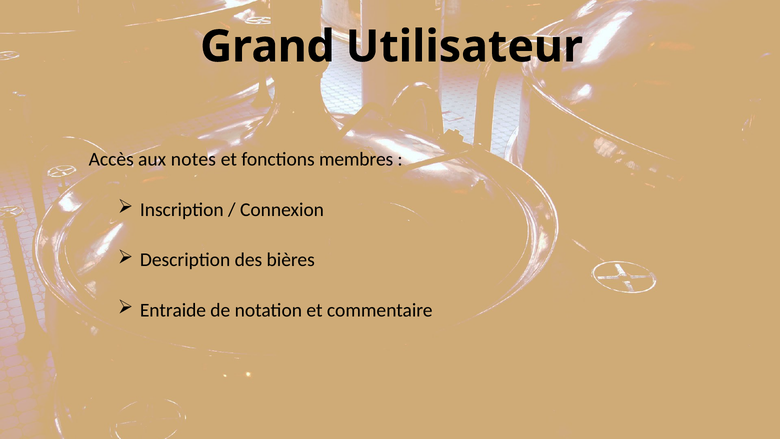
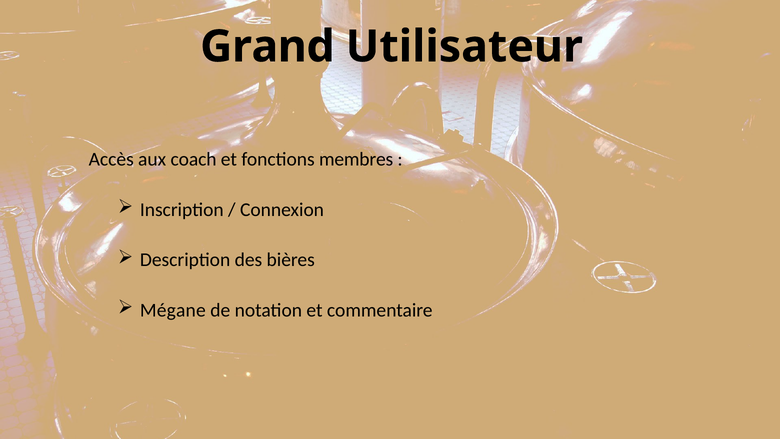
notes: notes -> coach
Entraide: Entraide -> Mégane
